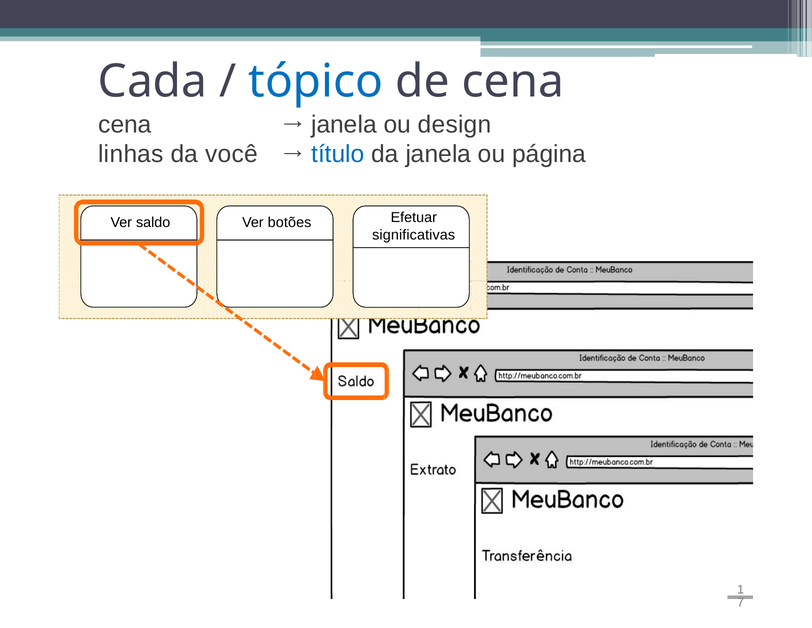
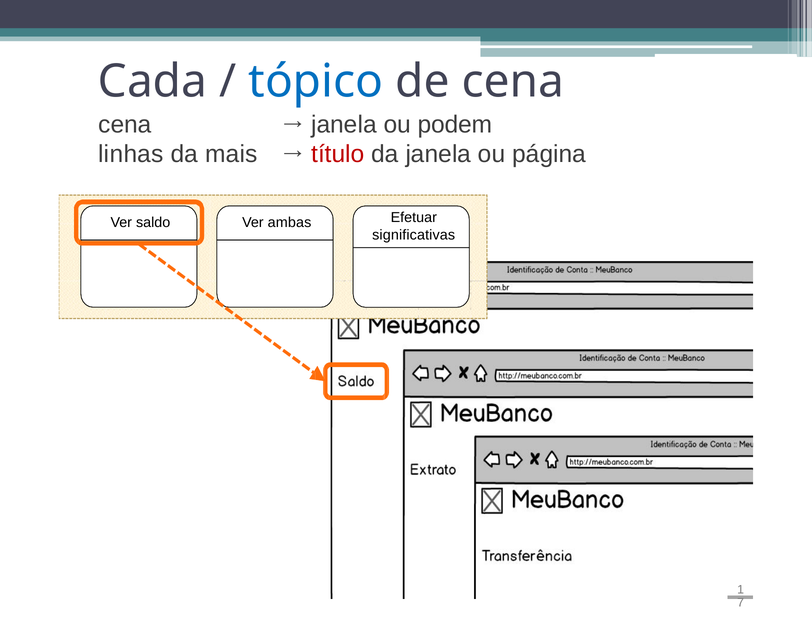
design: design -> podem
você: você -> mais
título colour: blue -> red
botões: botões -> ambas
